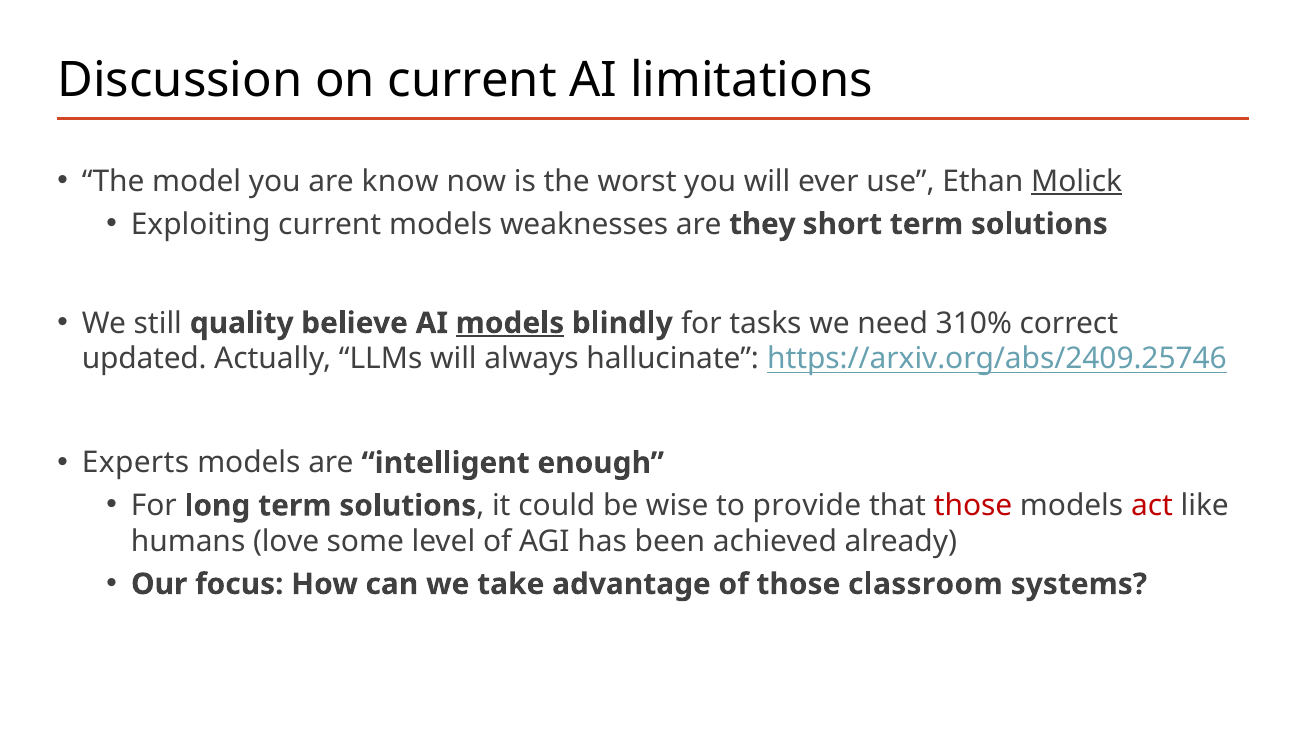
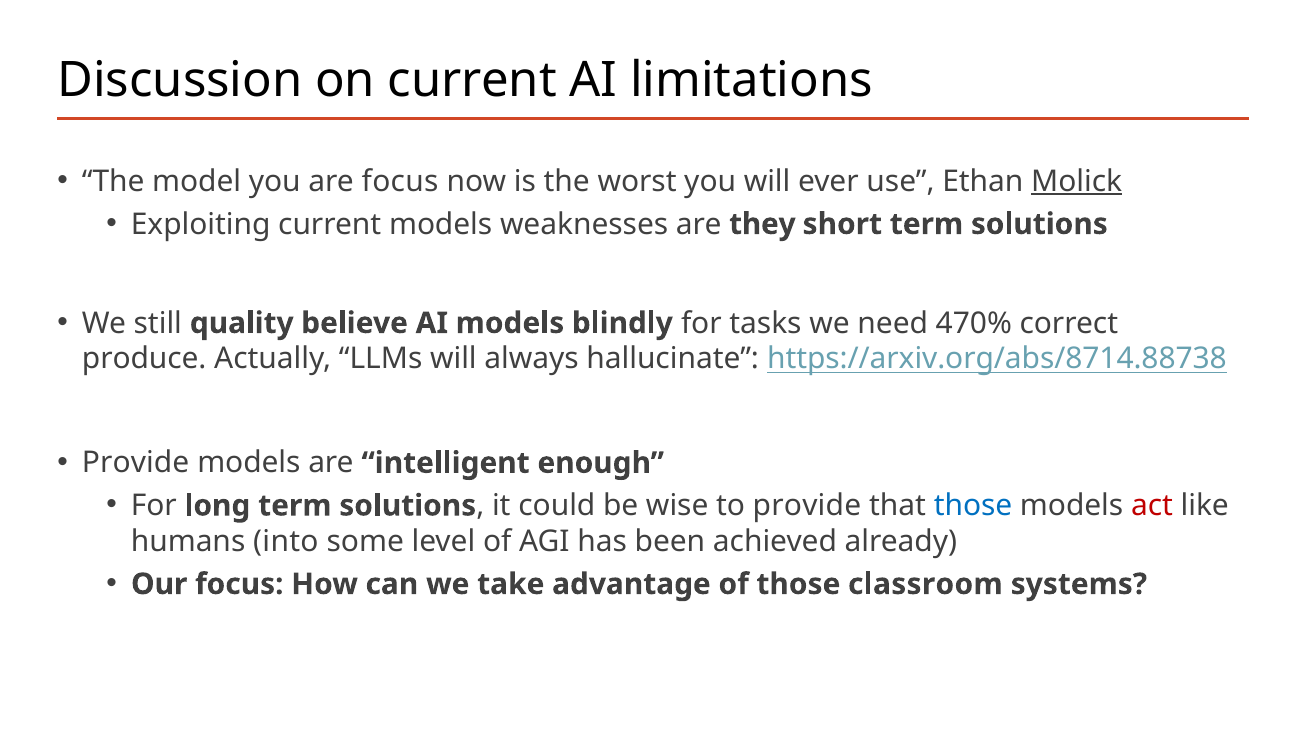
are know: know -> focus
models at (510, 323) underline: present -> none
310%: 310% -> 470%
updated: updated -> produce
https://arxiv.org/abs/2409.25746: https://arxiv.org/abs/2409.25746 -> https://arxiv.org/abs/8714.88738
Experts at (136, 463): Experts -> Provide
those at (973, 506) colour: red -> blue
love: love -> into
